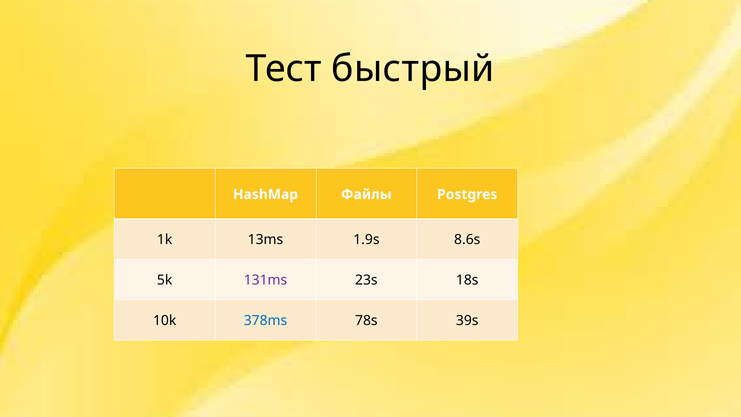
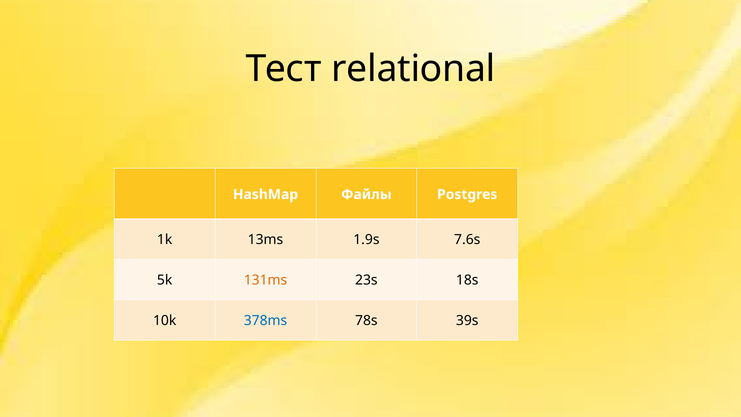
быстрый: быстрый -> relational
8.6s: 8.6s -> 7.6s
131ms colour: purple -> orange
